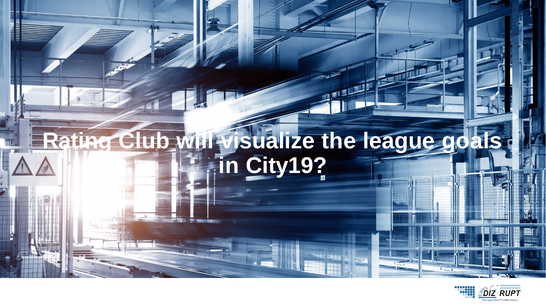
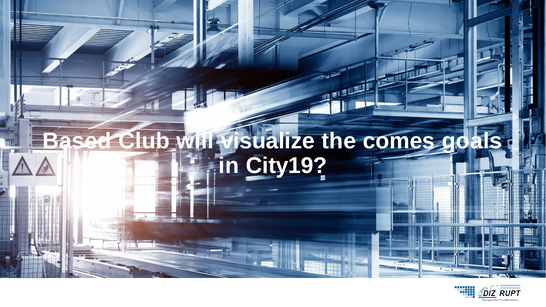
Rating: Rating -> Based
league: league -> comes
